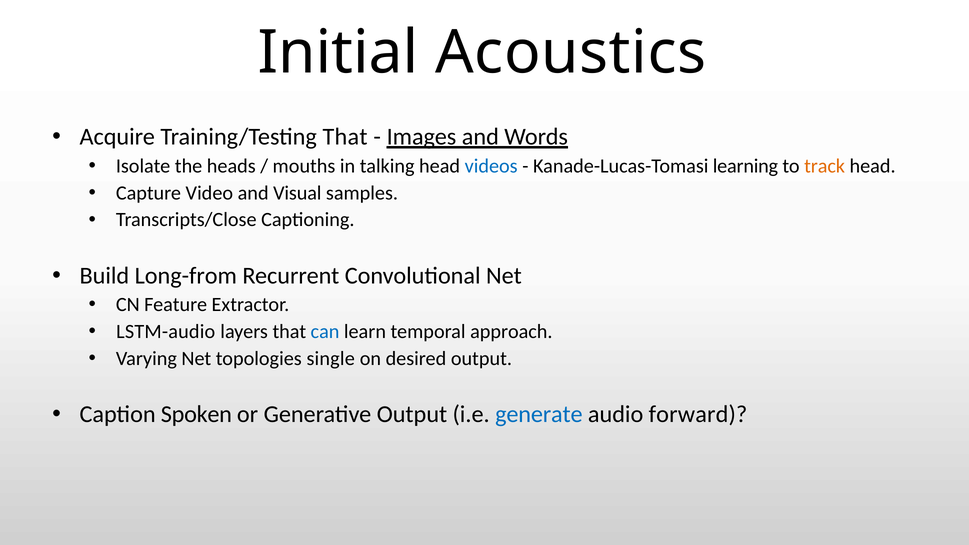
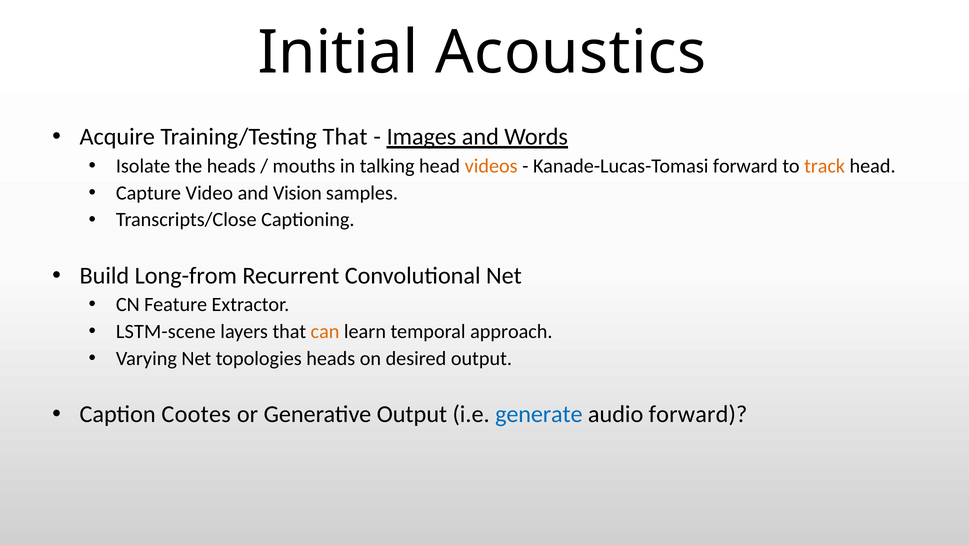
videos colour: blue -> orange
Kanade-Lucas-Tomasi learning: learning -> forward
Visual: Visual -> Vision
LSTM-audio: LSTM-audio -> LSTM-scene
can colour: blue -> orange
topologies single: single -> heads
Spoken: Spoken -> Cootes
